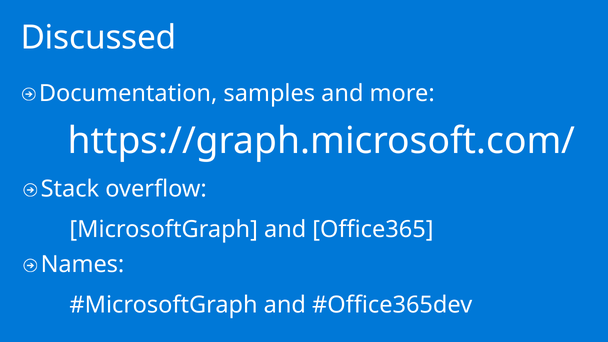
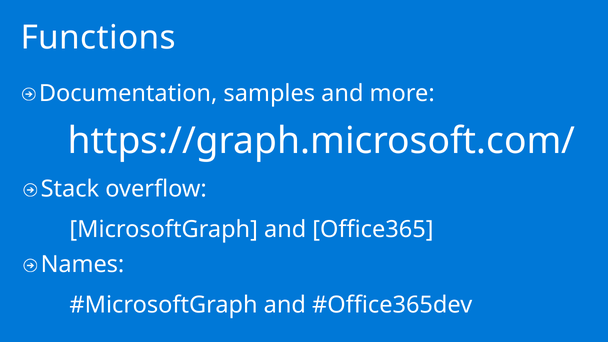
Discussed: Discussed -> Functions
